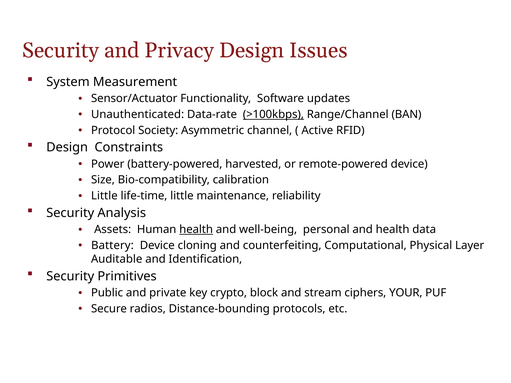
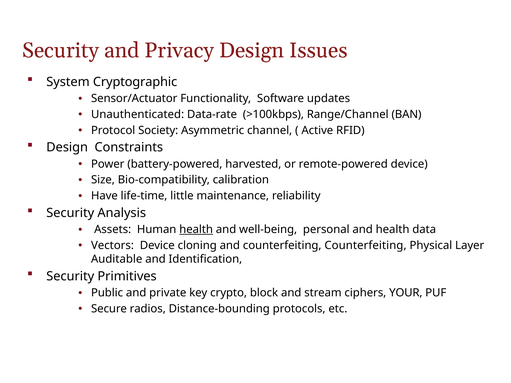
Measurement: Measurement -> Cryptographic
>100kbps underline: present -> none
Little at (104, 196): Little -> Have
Battery: Battery -> Vectors
counterfeiting Computational: Computational -> Counterfeiting
